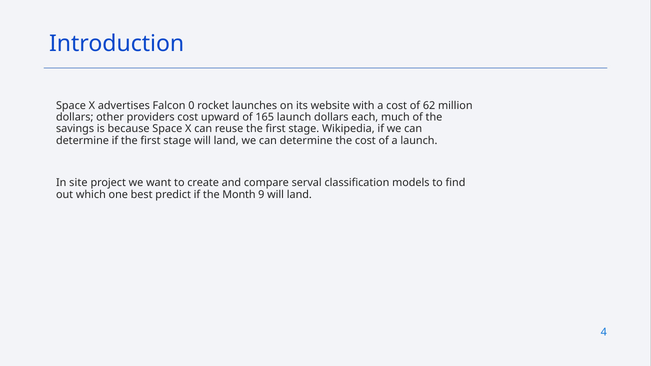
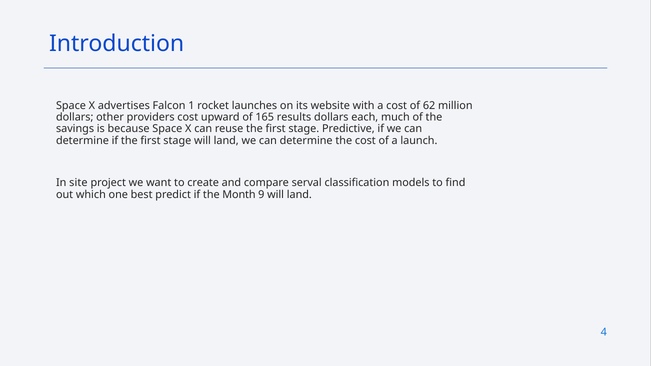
0: 0 -> 1
165 launch: launch -> results
Wikipedia: Wikipedia -> Predictive
